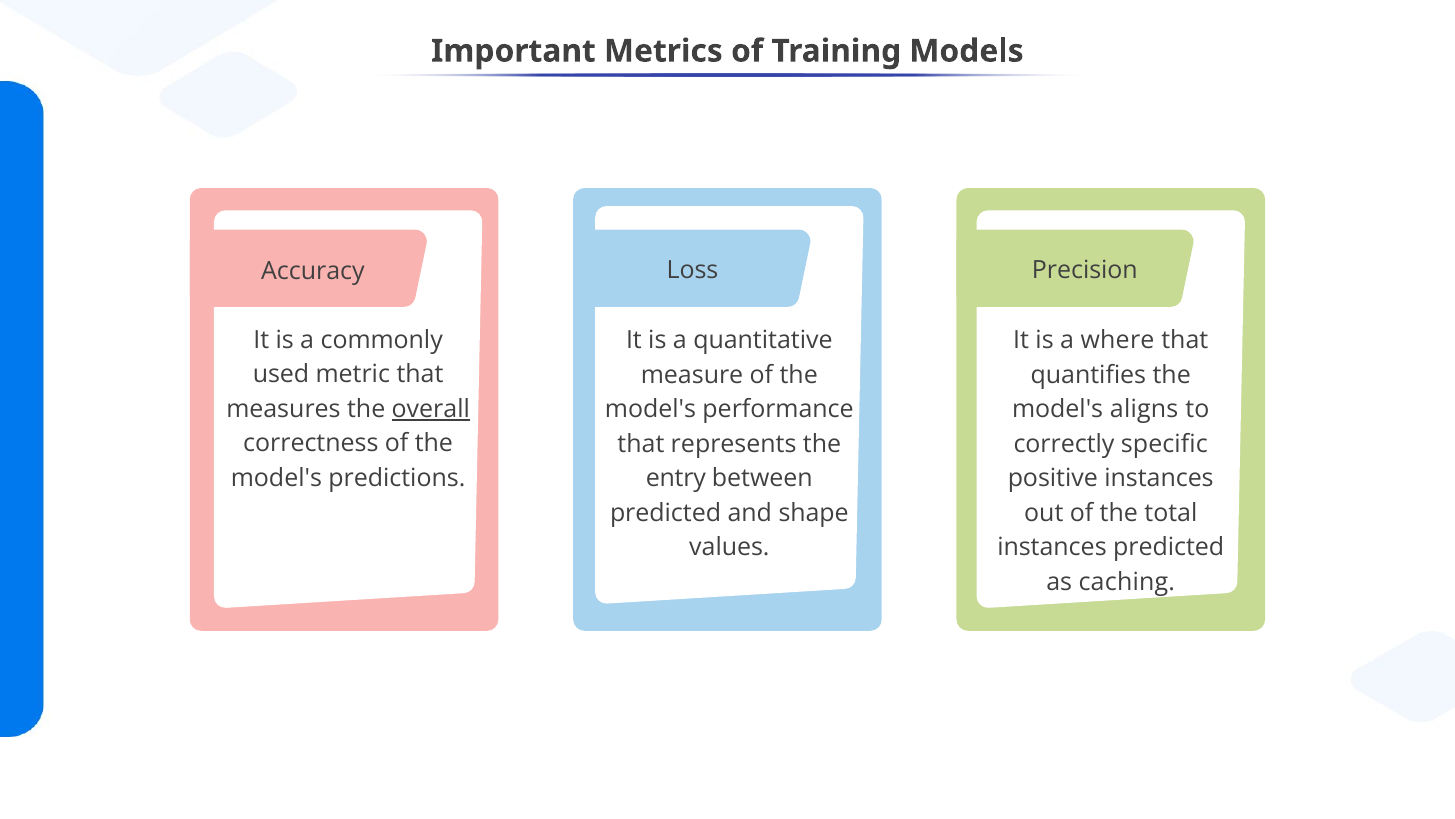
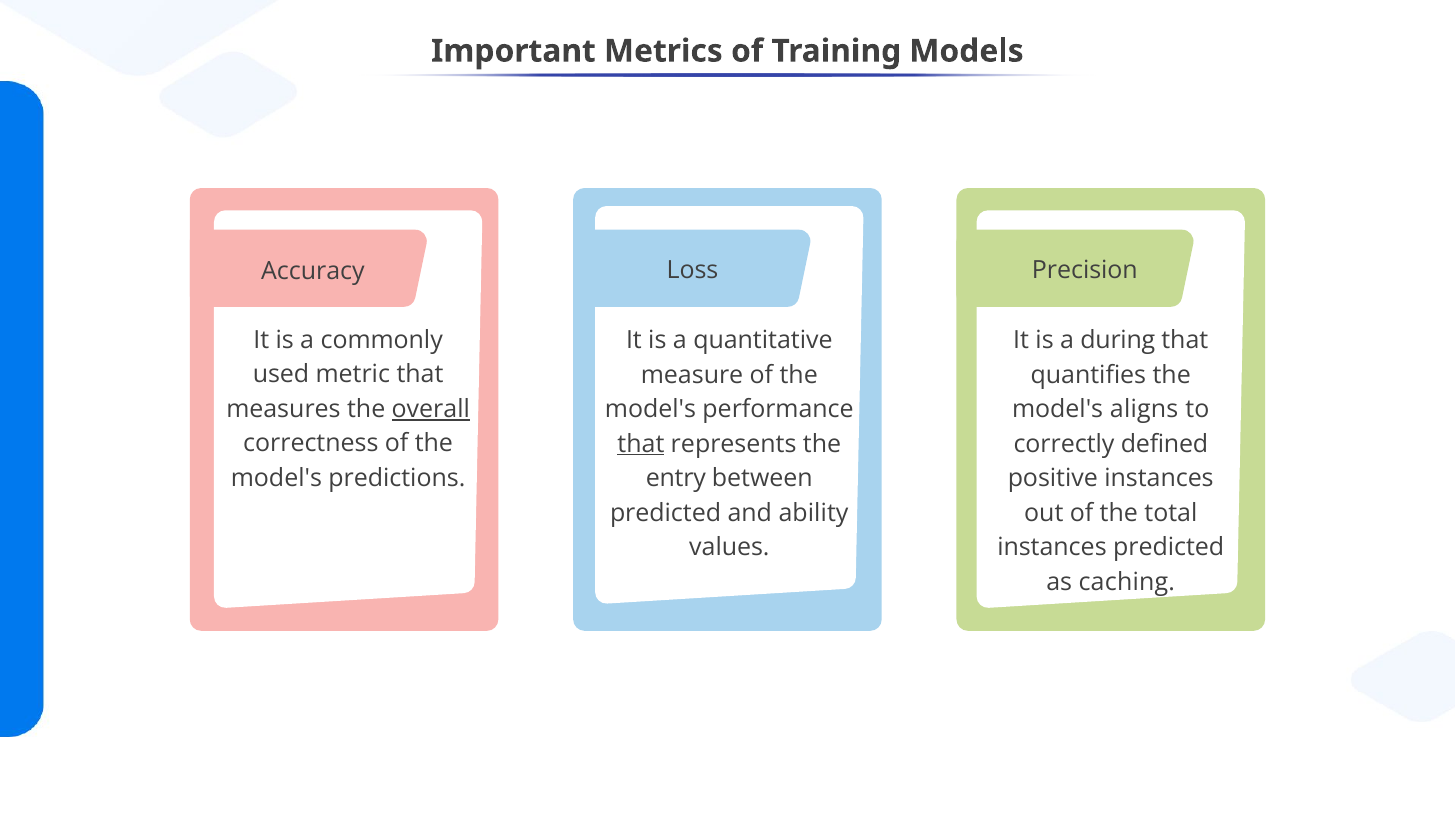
where: where -> during
that at (641, 444) underline: none -> present
specific: specific -> defined
shape: shape -> ability
